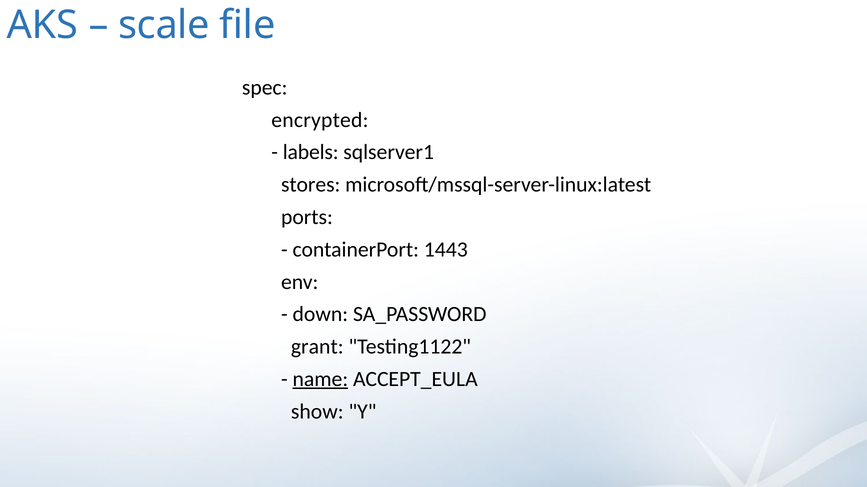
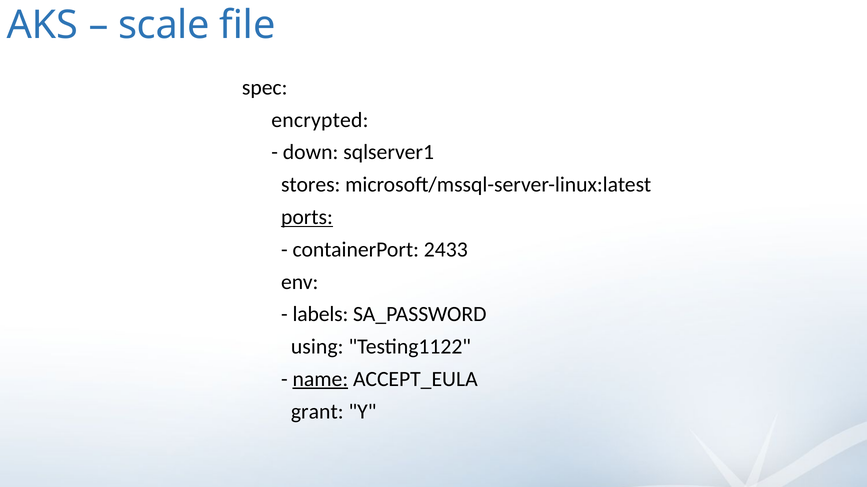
labels: labels -> down
ports underline: none -> present
1443: 1443 -> 2433
down: down -> labels
grant: grant -> using
show: show -> grant
